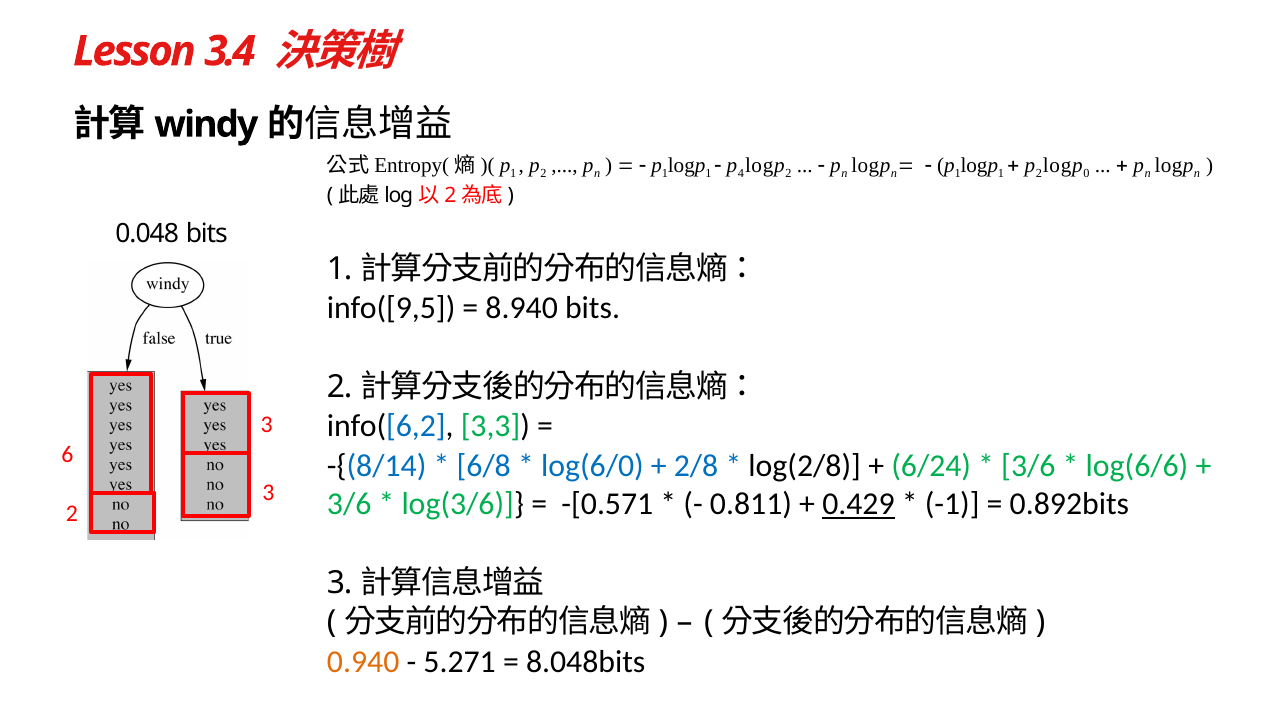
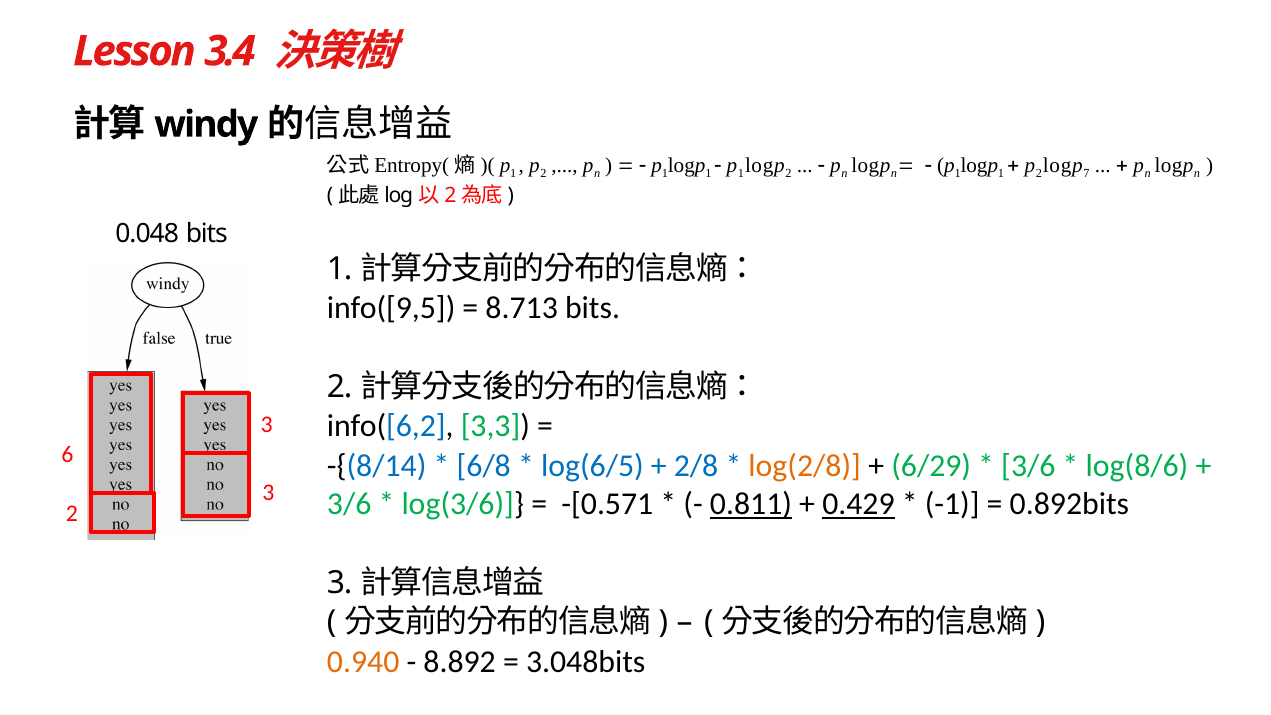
4 at (741, 173): 4 -> 1
0: 0 -> 7
8.940: 8.940 -> 8.713
log(6/0: log(6/0 -> log(6/5
log(2/8 colour: black -> orange
6/24: 6/24 -> 6/29
log(6/6: log(6/6 -> log(8/6
0.811 underline: none -> present
5.271: 5.271 -> 8.892
8.048bits: 8.048bits -> 3.048bits
